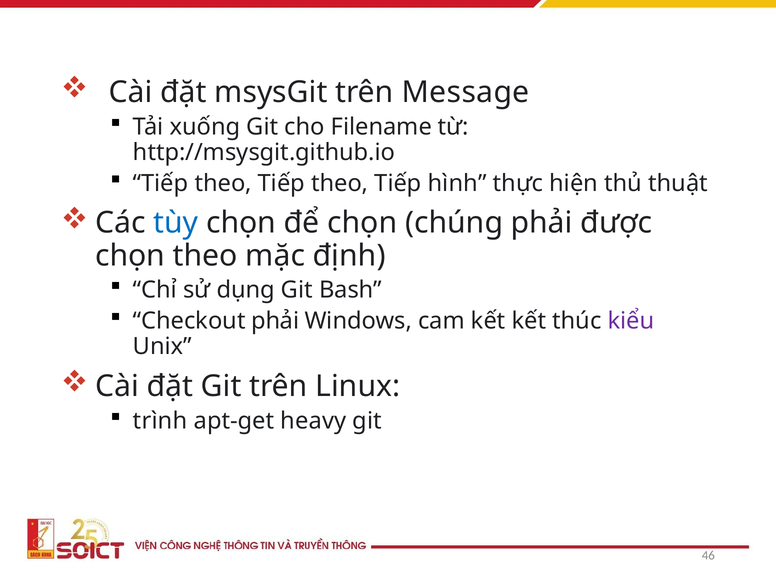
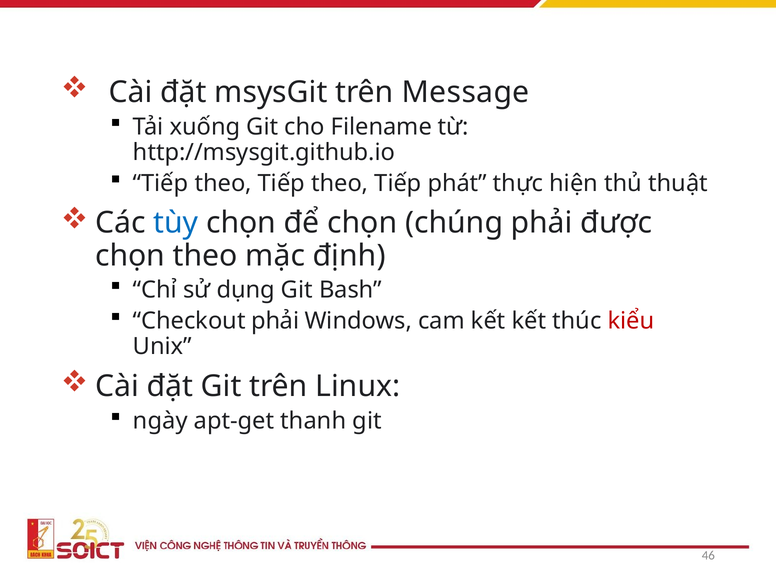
hình: hình -> phát
kiểu colour: purple -> red
trình: trình -> ngày
heavy: heavy -> thanh
